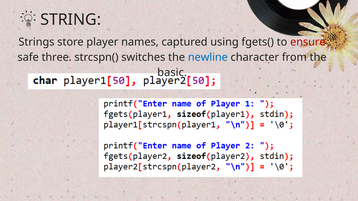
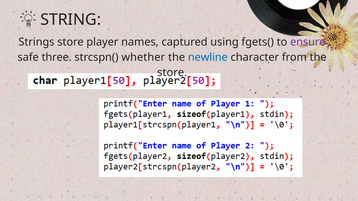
ensure colour: red -> purple
switches: switches -> whether
basic at (172, 73): basic -> store
